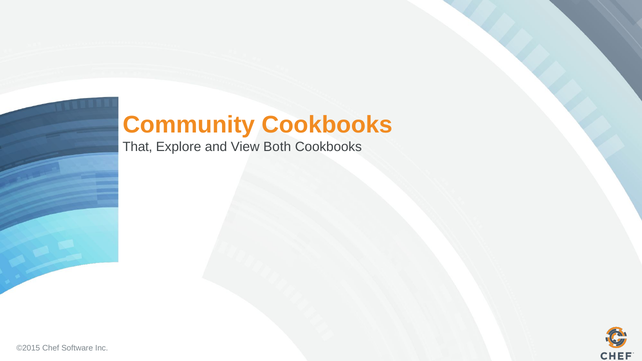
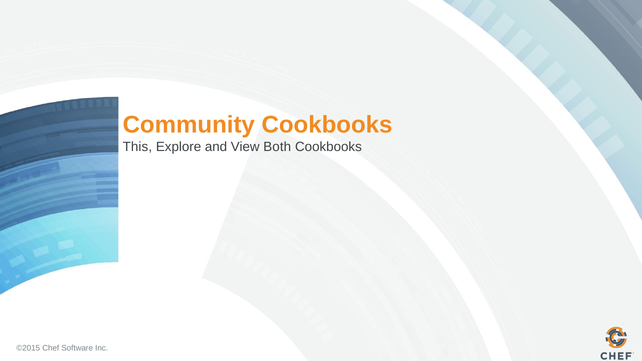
That: That -> This
